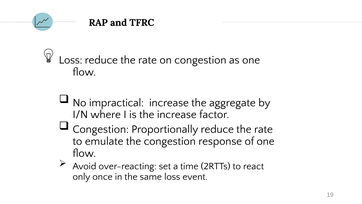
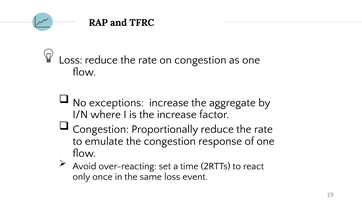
impractical: impractical -> exceptions
